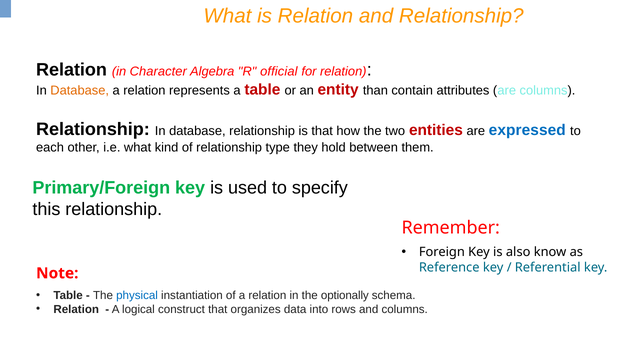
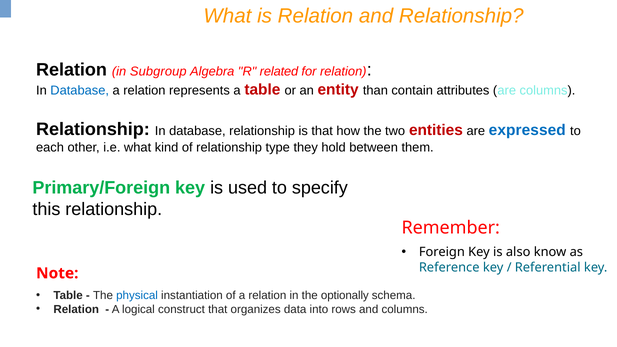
Character: Character -> Subgroup
official: official -> related
Database at (80, 91) colour: orange -> blue
